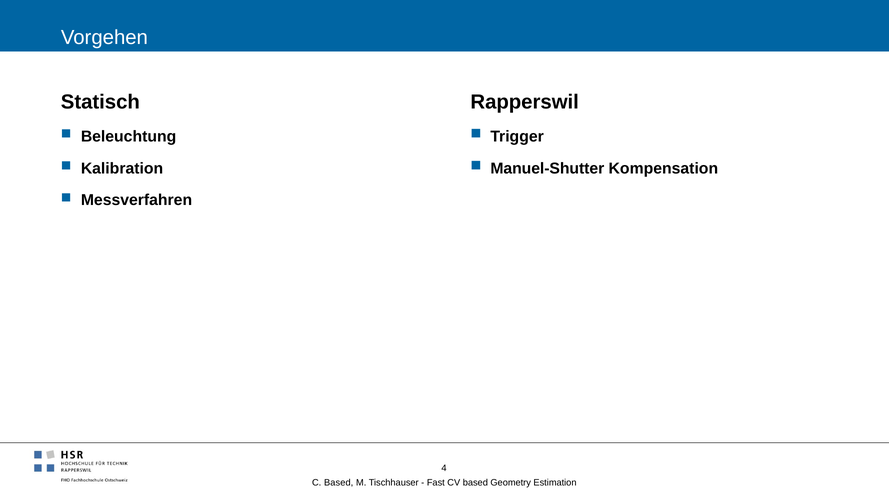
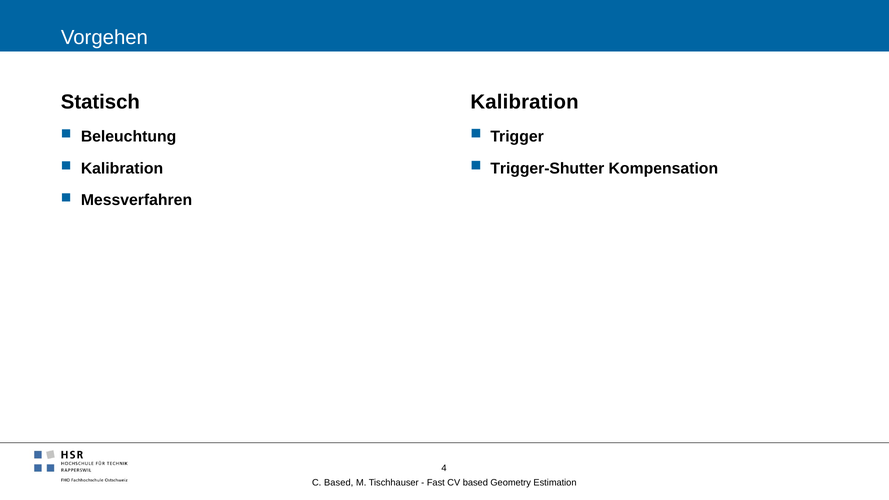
Rapperswil at (525, 102): Rapperswil -> Kalibration
Manuel-Shutter: Manuel-Shutter -> Trigger-Shutter
